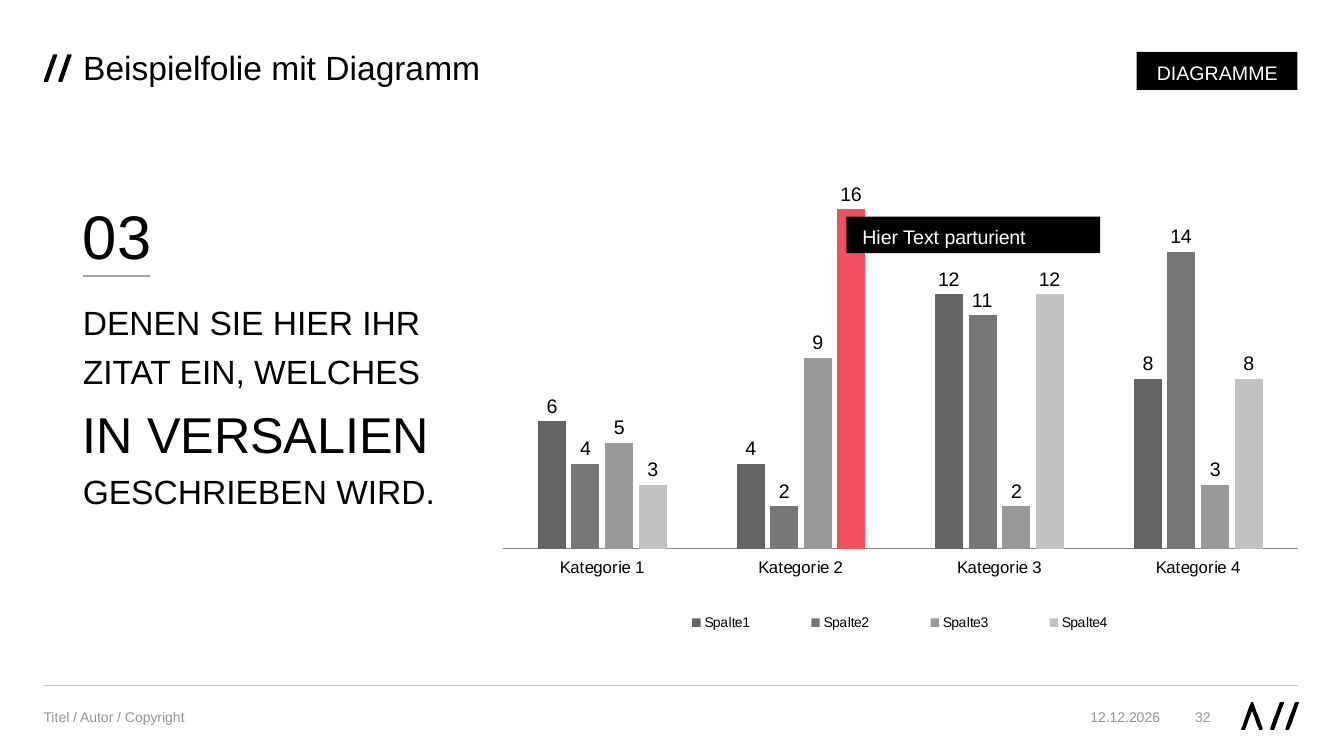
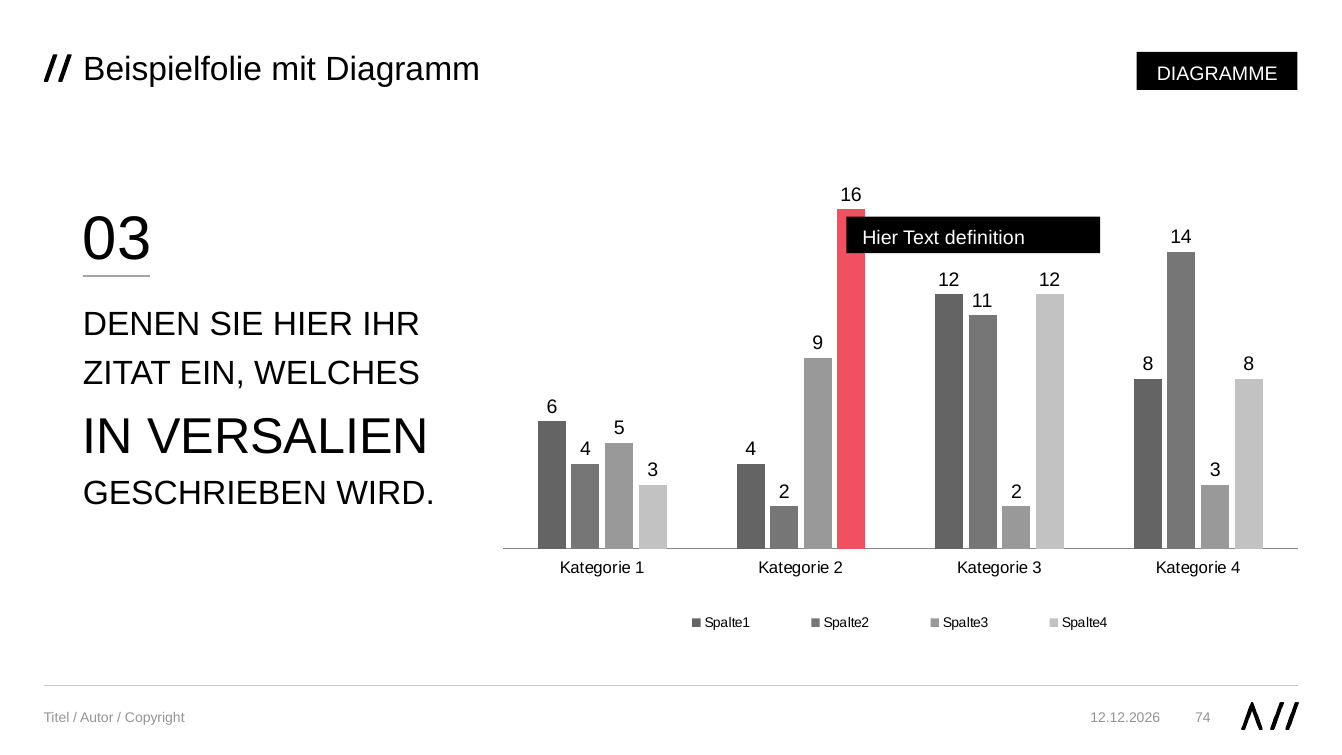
parturient: parturient -> definition
32: 32 -> 74
